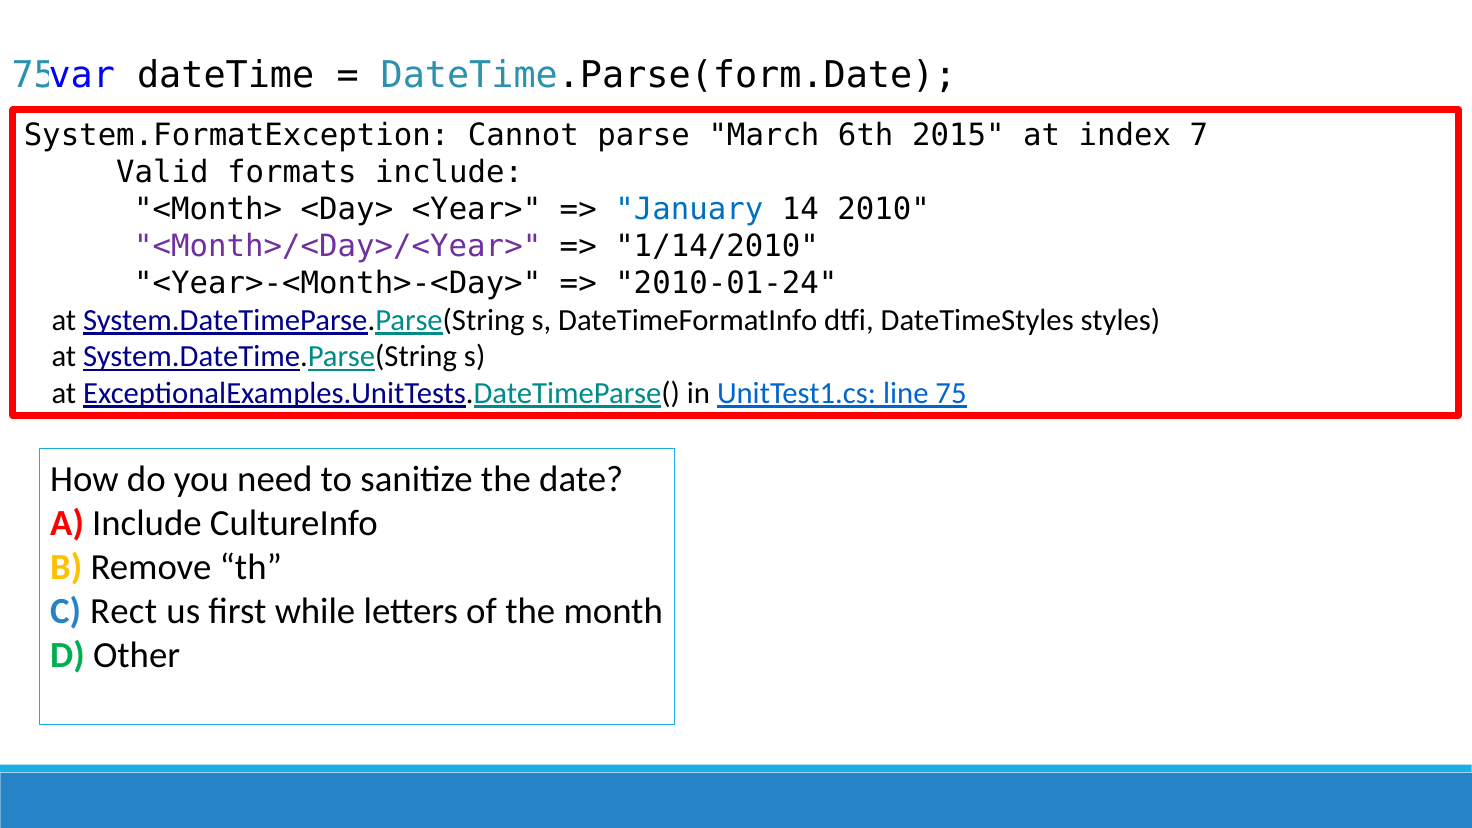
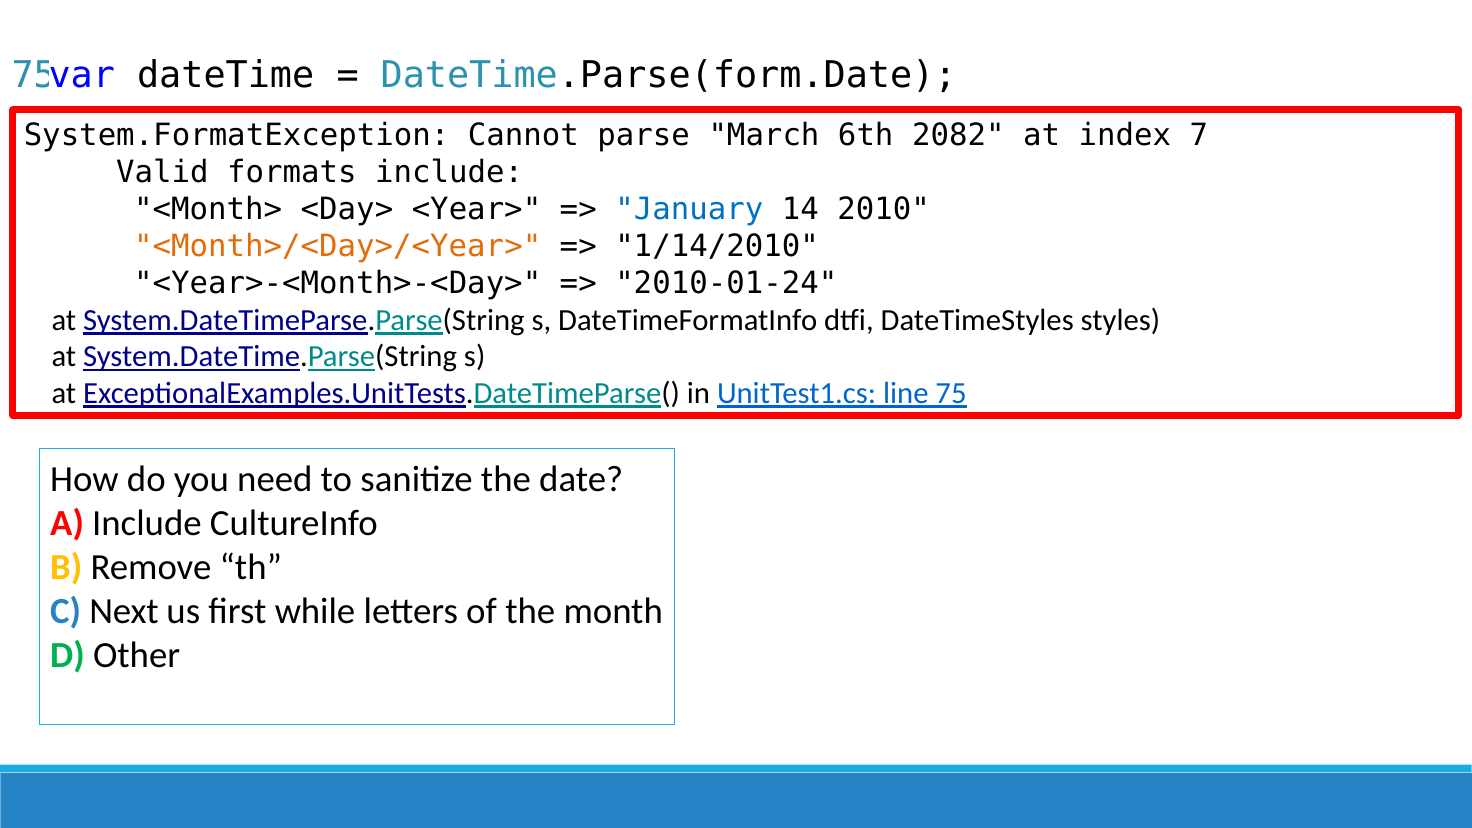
2015: 2015 -> 2082
<Month>/<Day>/<Year> colour: purple -> orange
Rect: Rect -> Next
